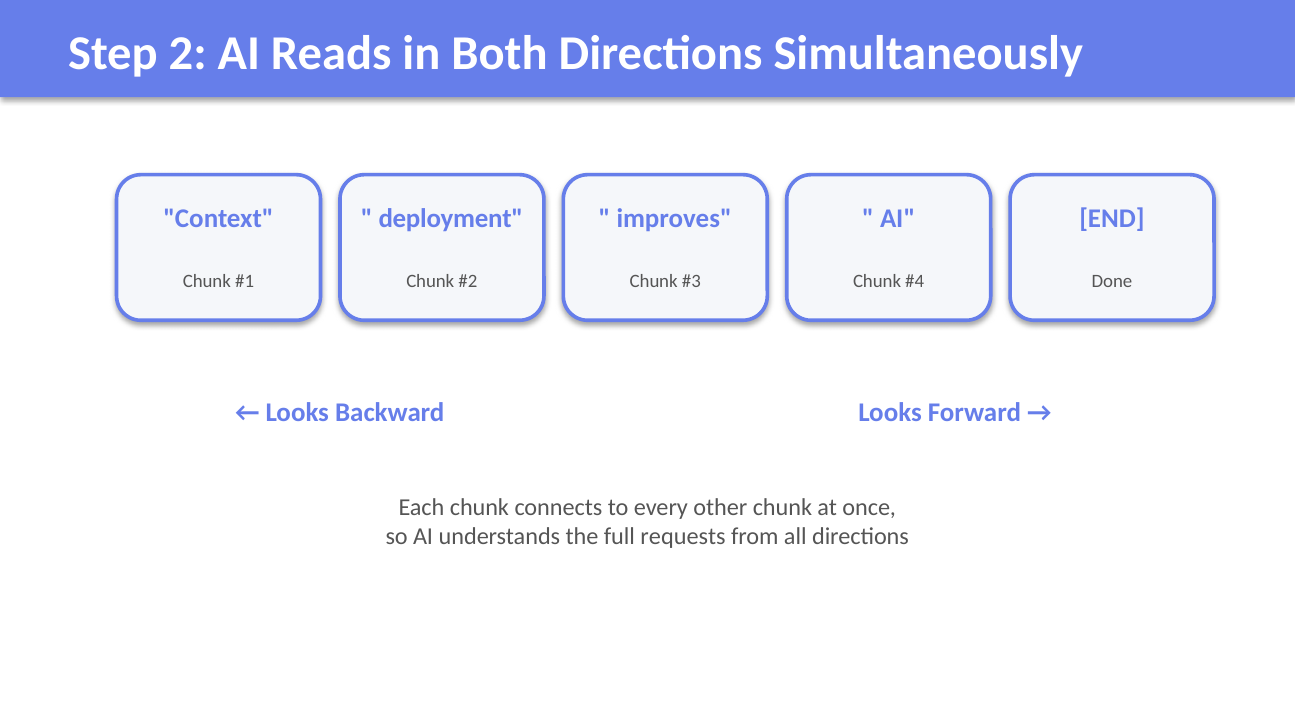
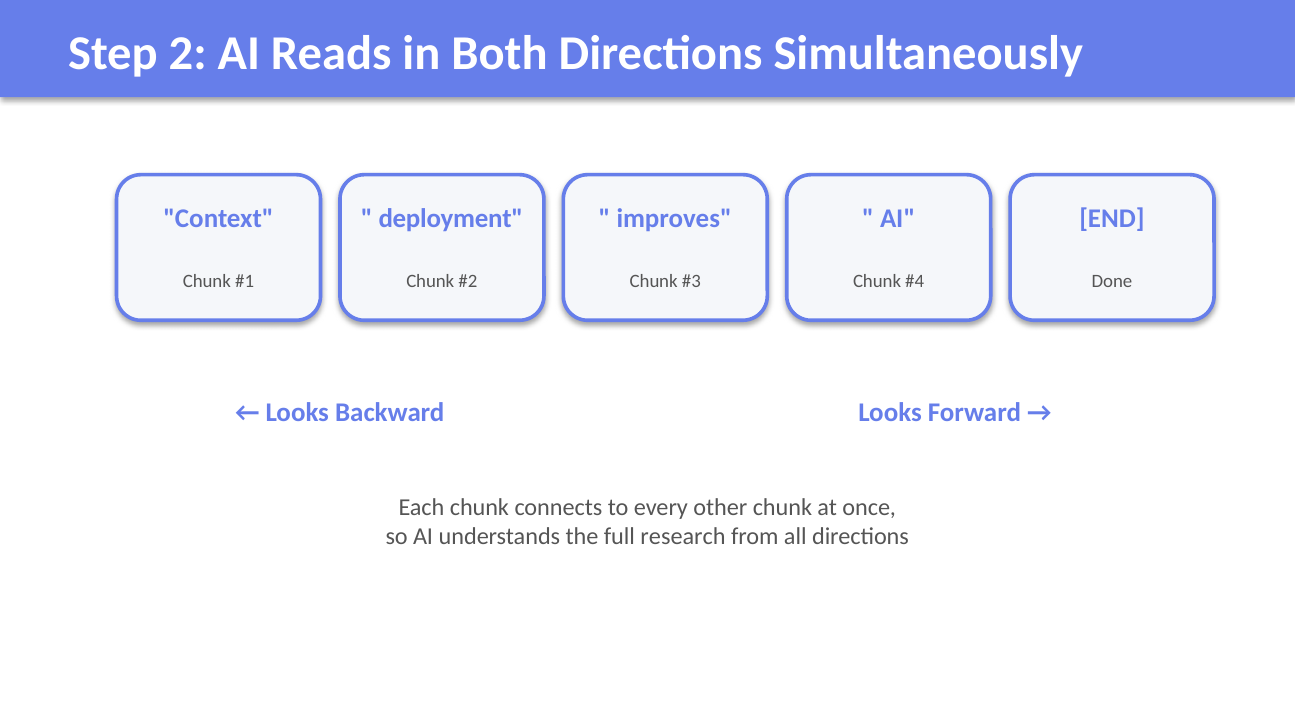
requests: requests -> research
